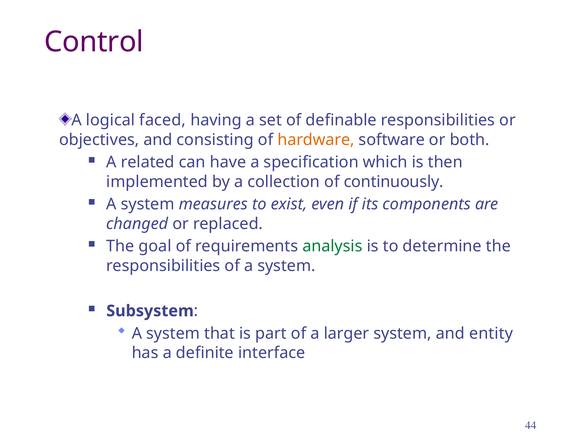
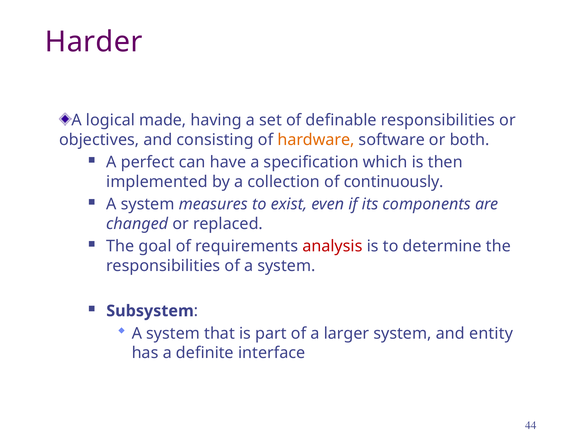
Control: Control -> Harder
faced: faced -> made
related: related -> perfect
analysis colour: green -> red
